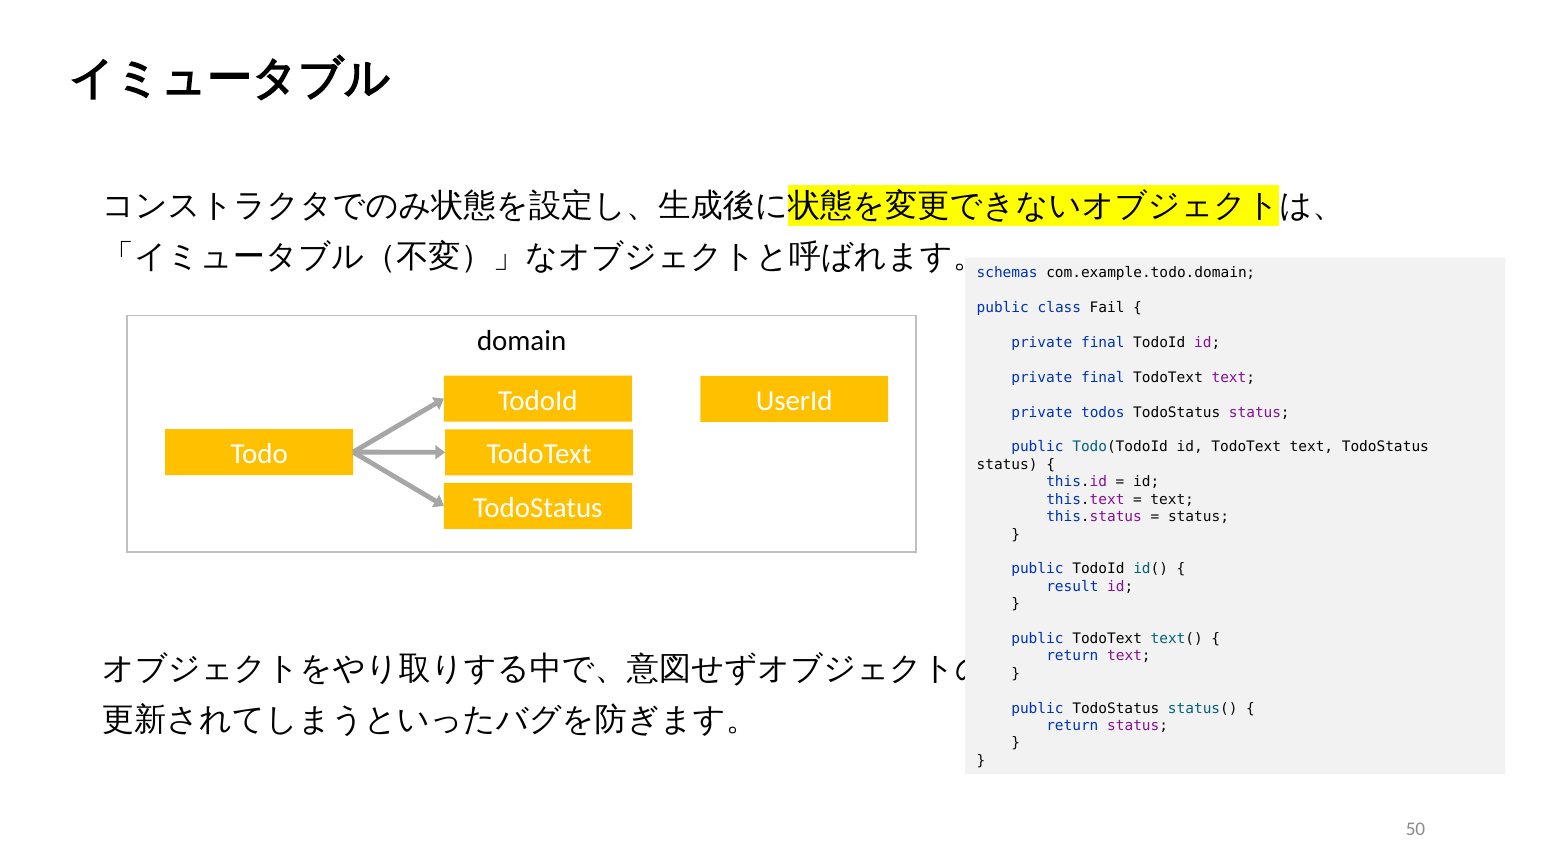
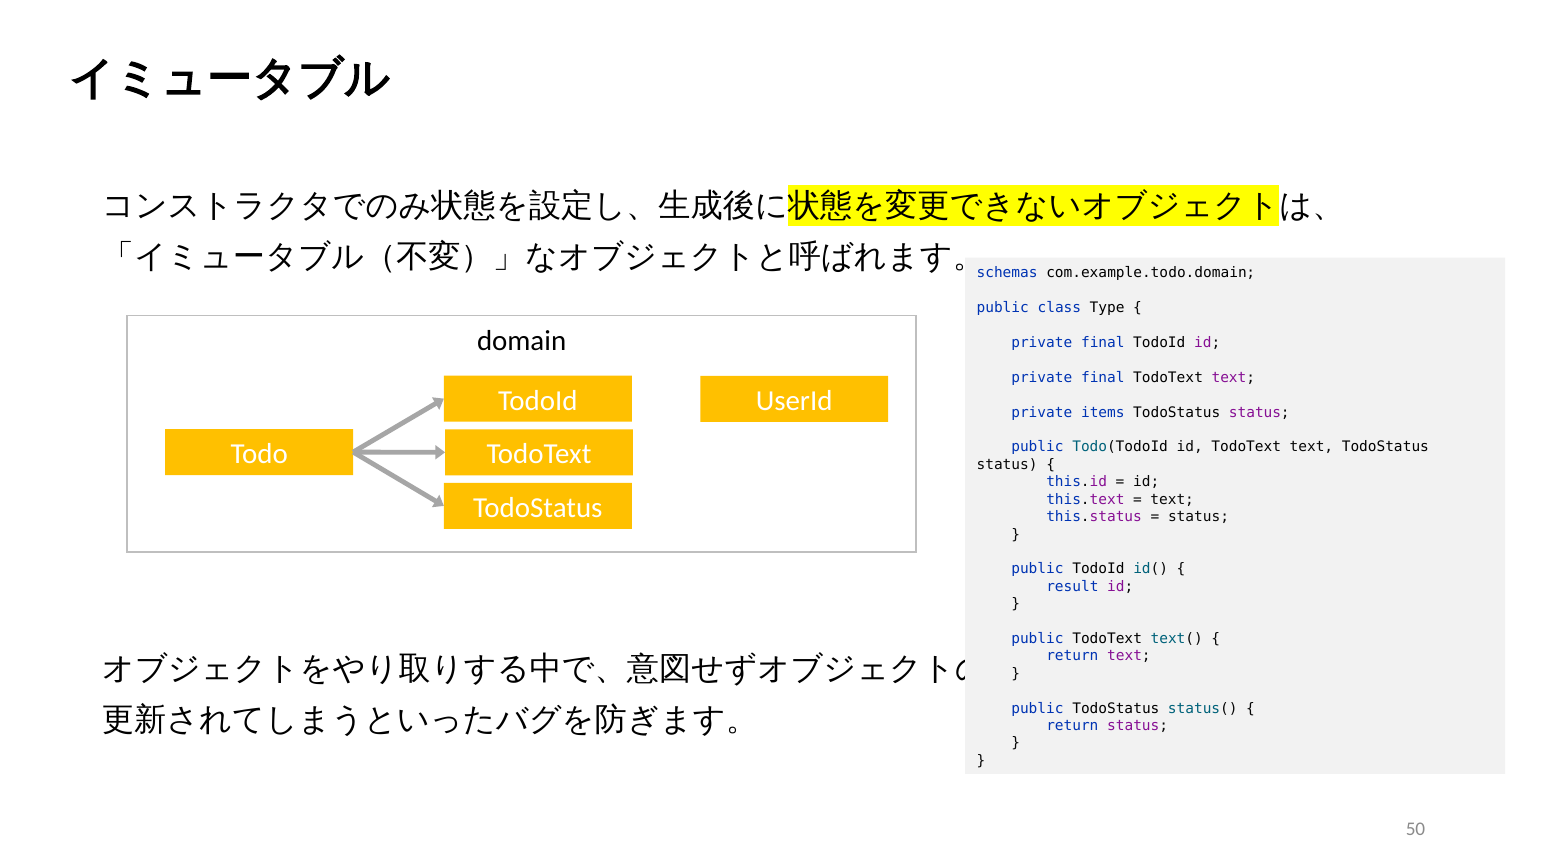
Fail: Fail -> Type
todos: todos -> items
